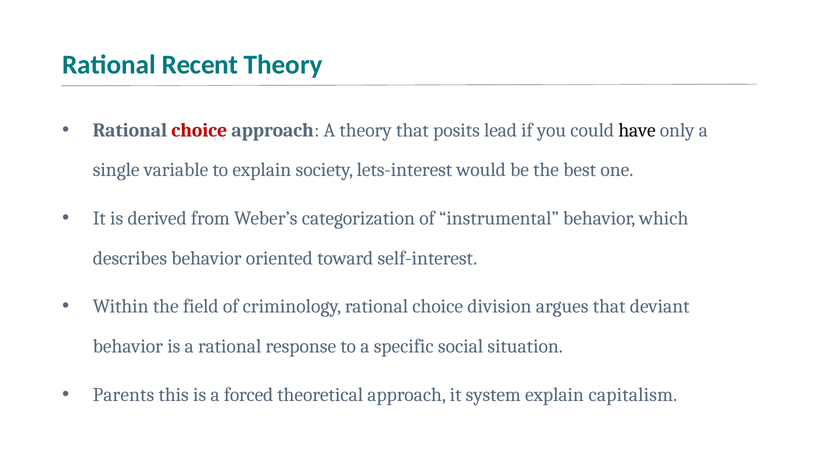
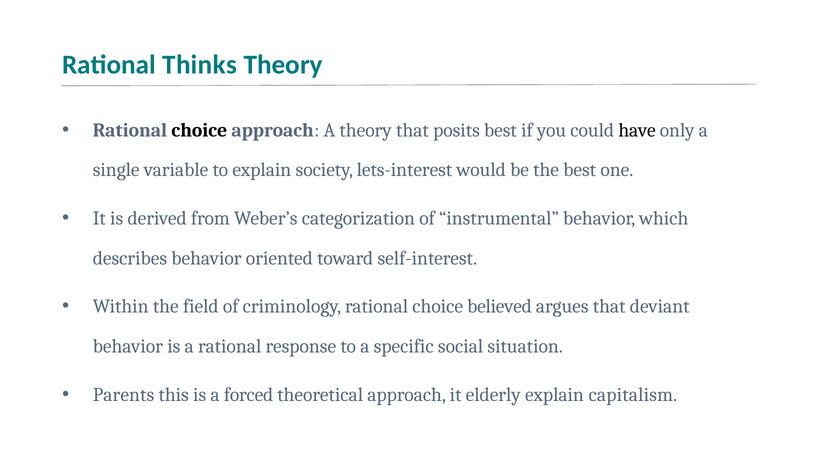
Recent: Recent -> Thinks
choice at (199, 130) colour: red -> black
posits lead: lead -> best
division: division -> believed
system: system -> elderly
